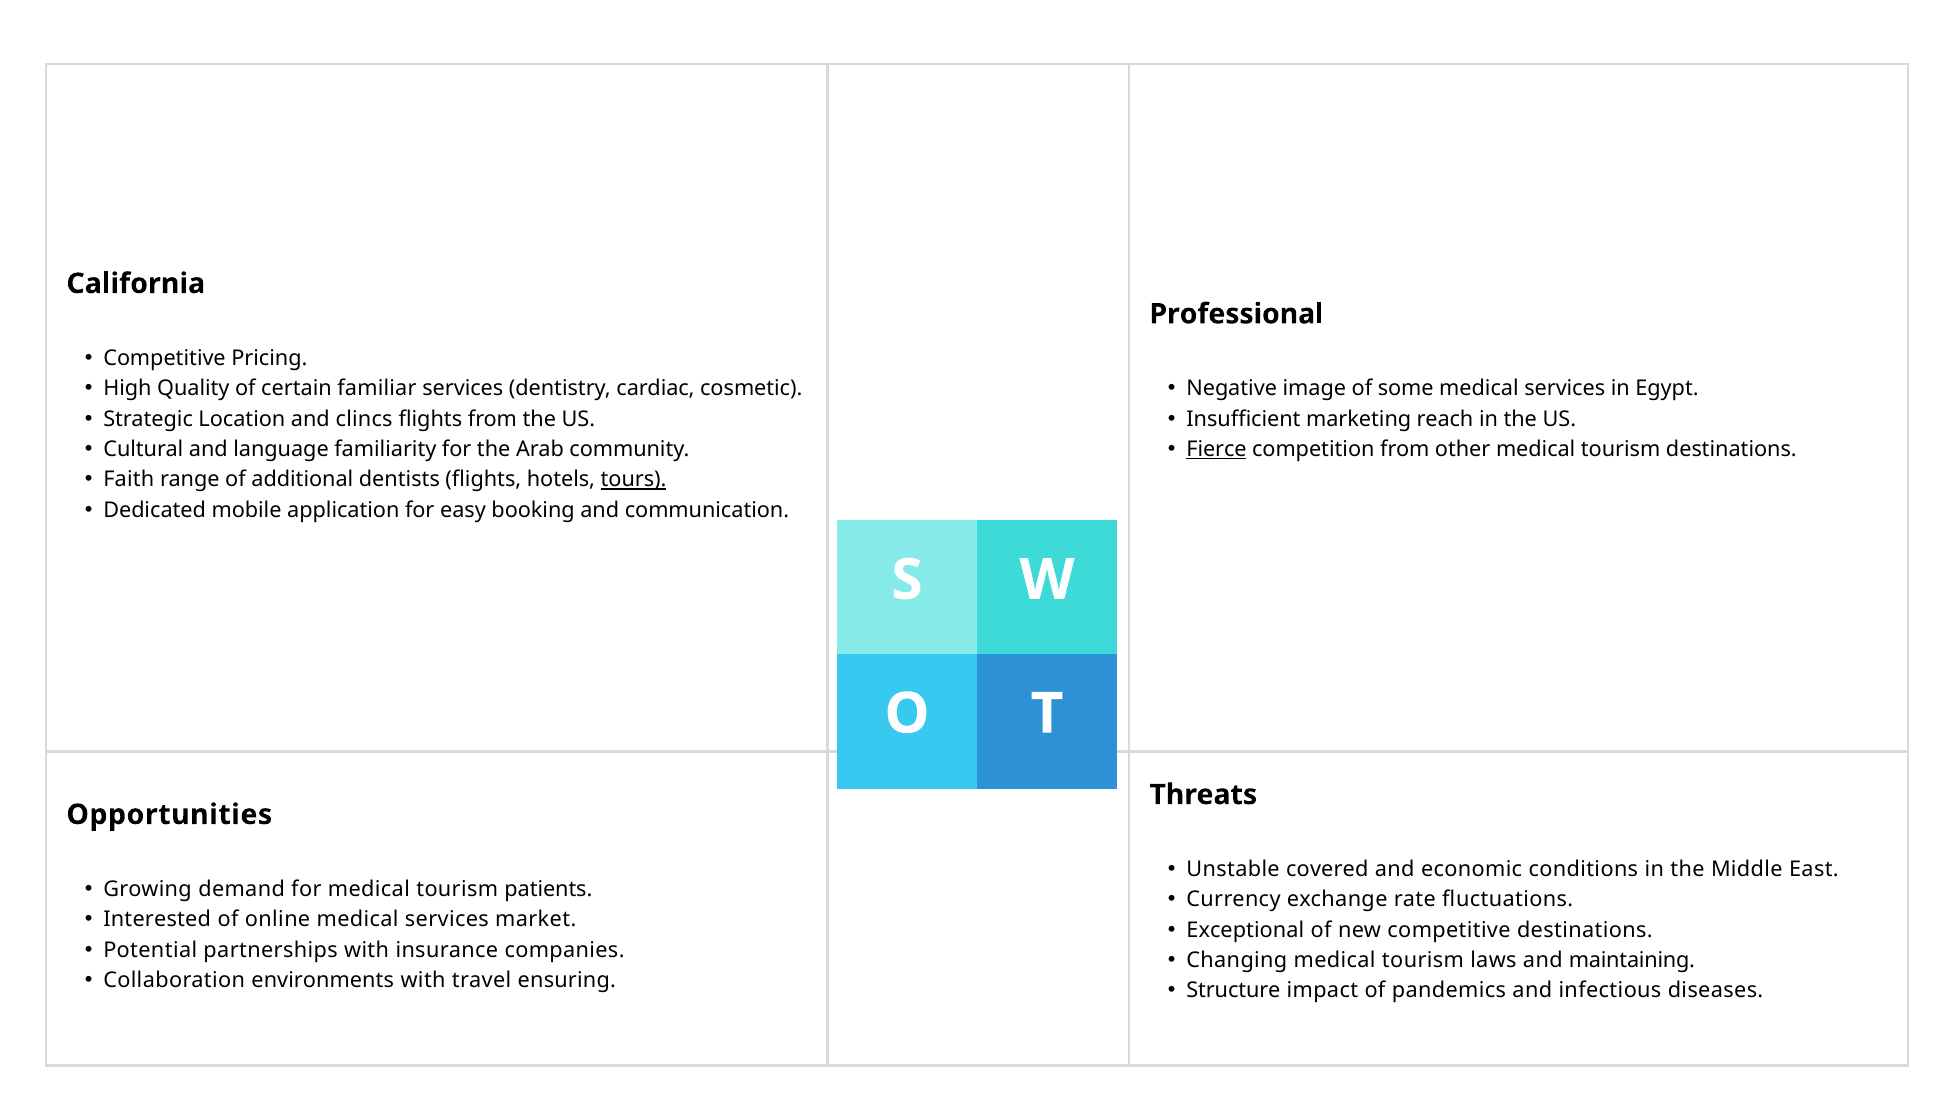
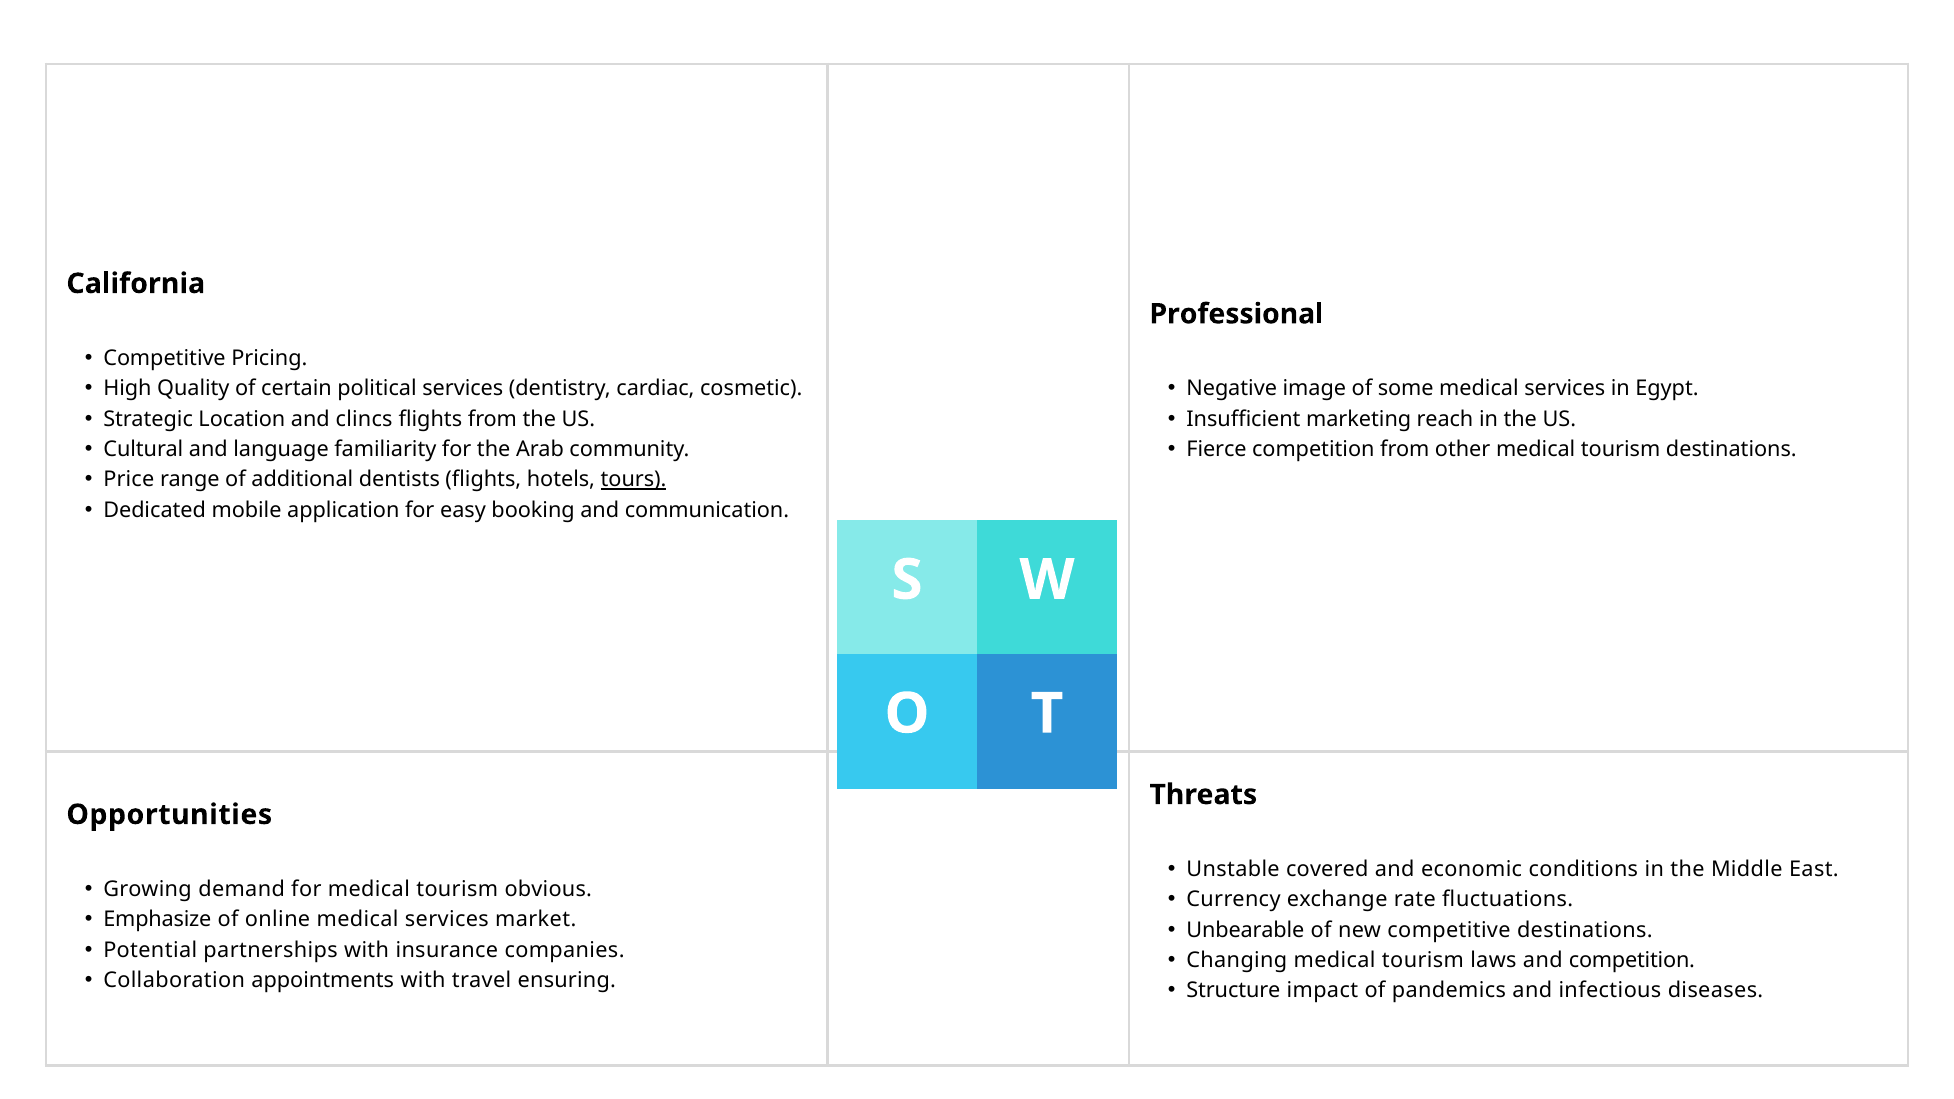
familiar: familiar -> political
Fierce underline: present -> none
Faith: Faith -> Price
patients: patients -> obvious
Interested: Interested -> Emphasize
Exceptional: Exceptional -> Unbearable
and maintaining: maintaining -> competition
environments: environments -> appointments
